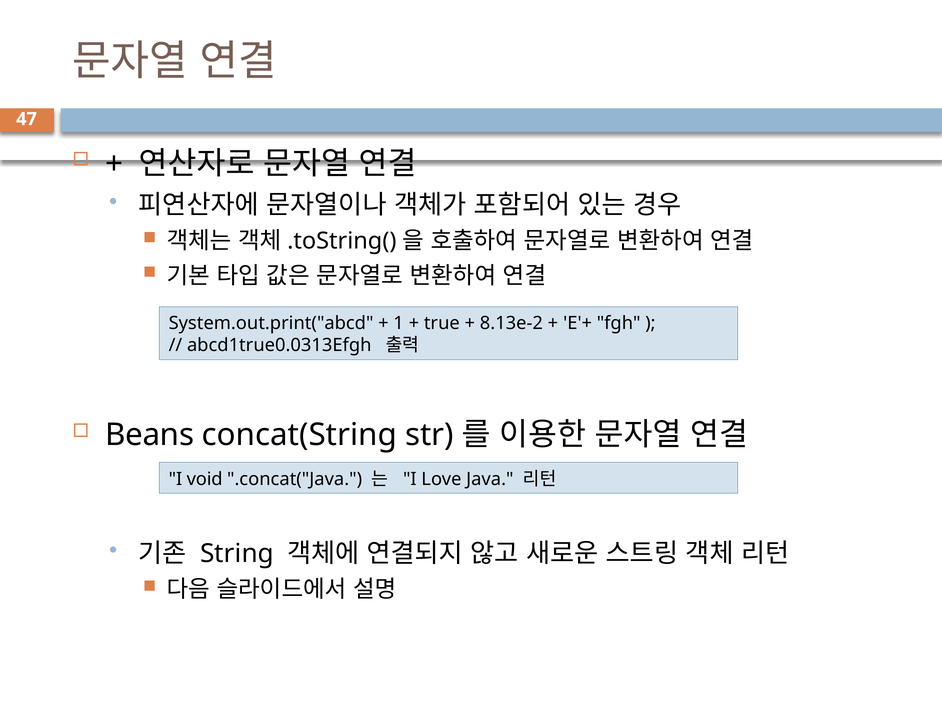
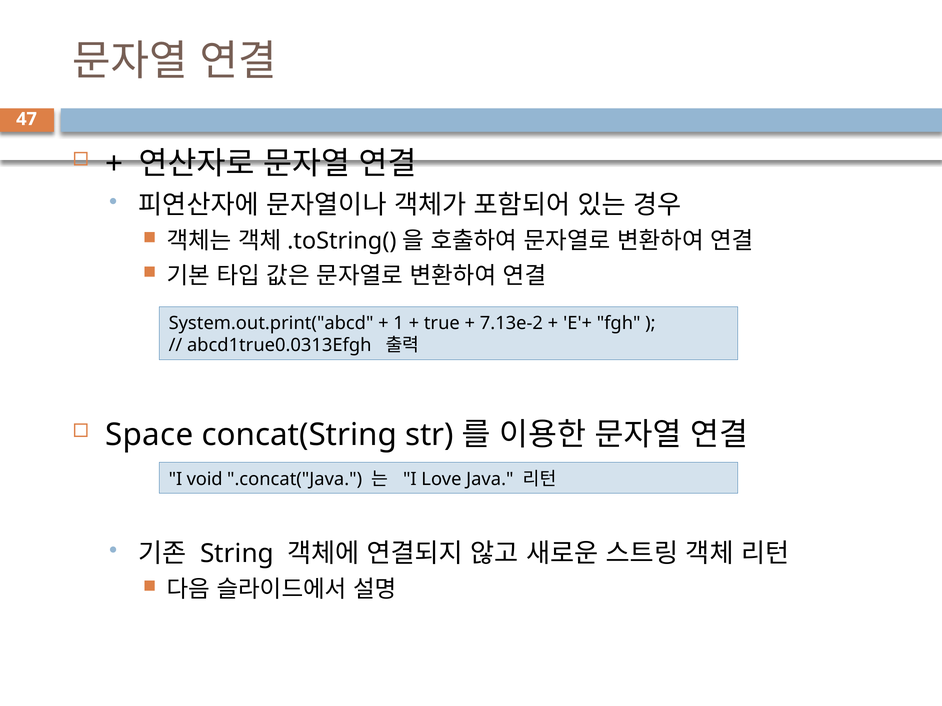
8.13e-2: 8.13e-2 -> 7.13e-2
Beans: Beans -> Space
